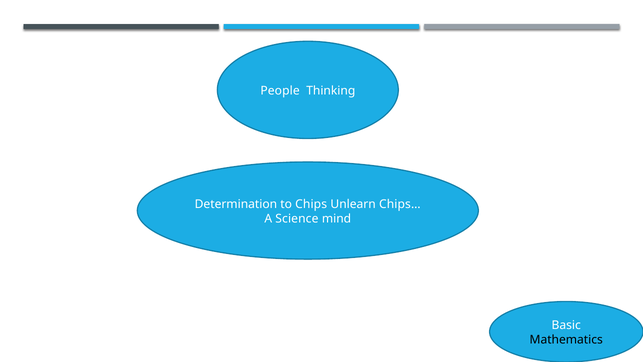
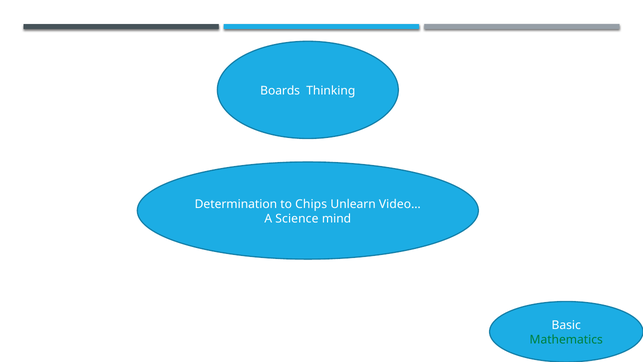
People: People -> Boards
Chips…: Chips… -> Video…
Mathematics colour: black -> green
